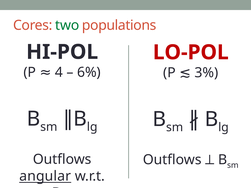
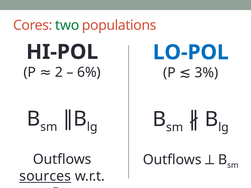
LO-POL colour: red -> blue
4: 4 -> 2
angular: angular -> sources
